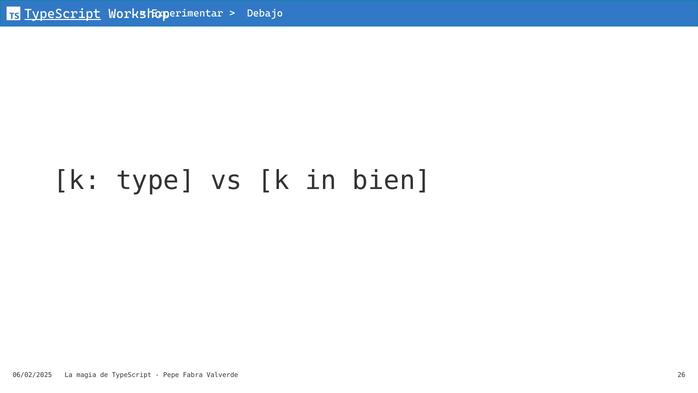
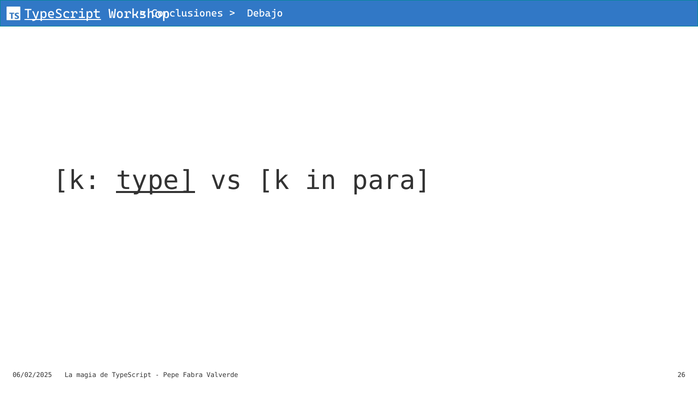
Experimentar: Experimentar -> Conclusiones
type underline: none -> present
bien: bien -> para
